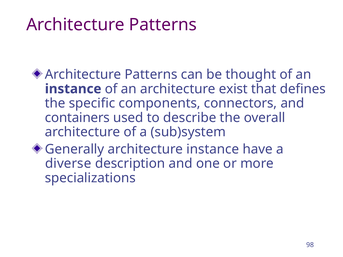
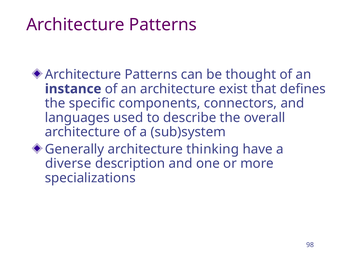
containers: containers -> languages
architecture instance: instance -> thinking
